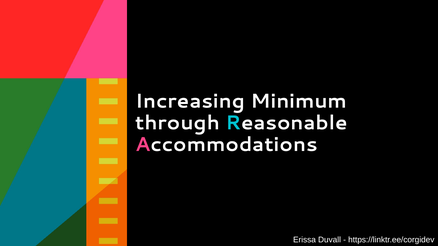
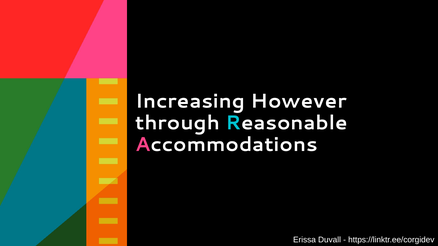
Minimum: Minimum -> However
